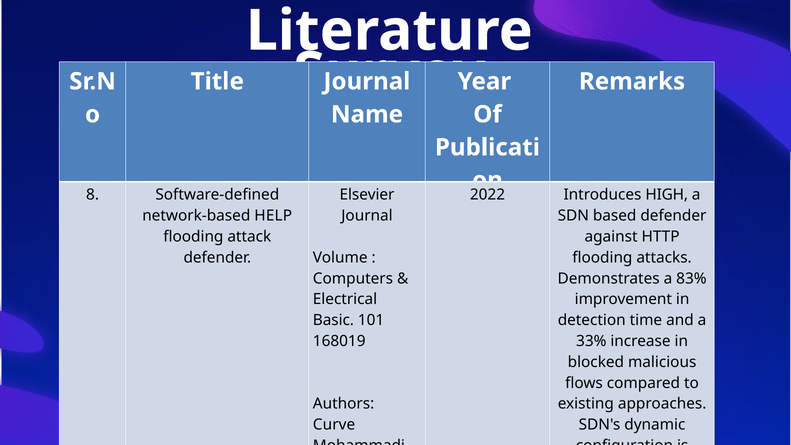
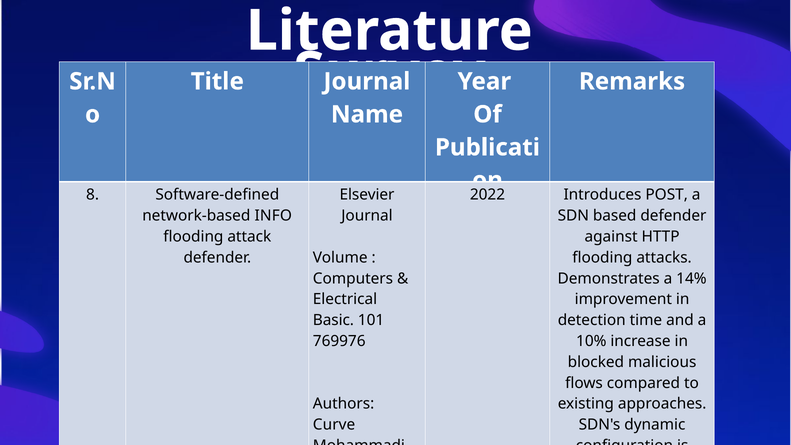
HIGH: HIGH -> POST
HELP: HELP -> INFO
83%: 83% -> 14%
168019: 168019 -> 769976
33%: 33% -> 10%
